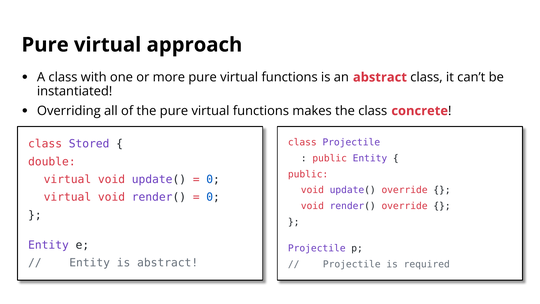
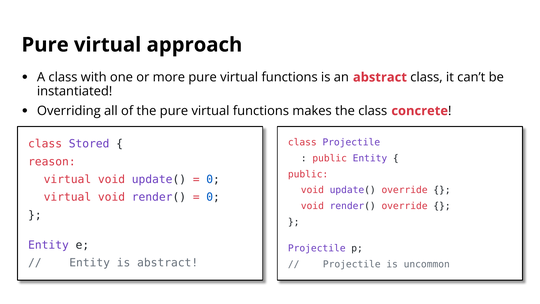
double: double -> reason
required: required -> uncommon
